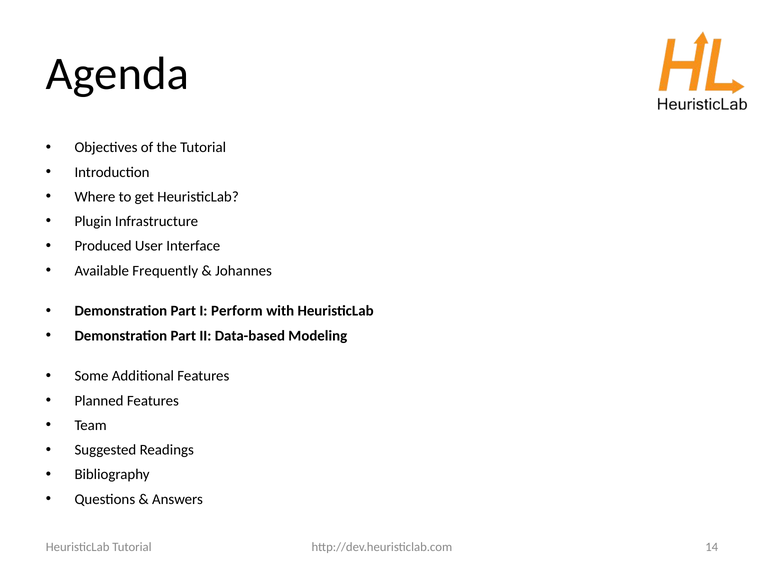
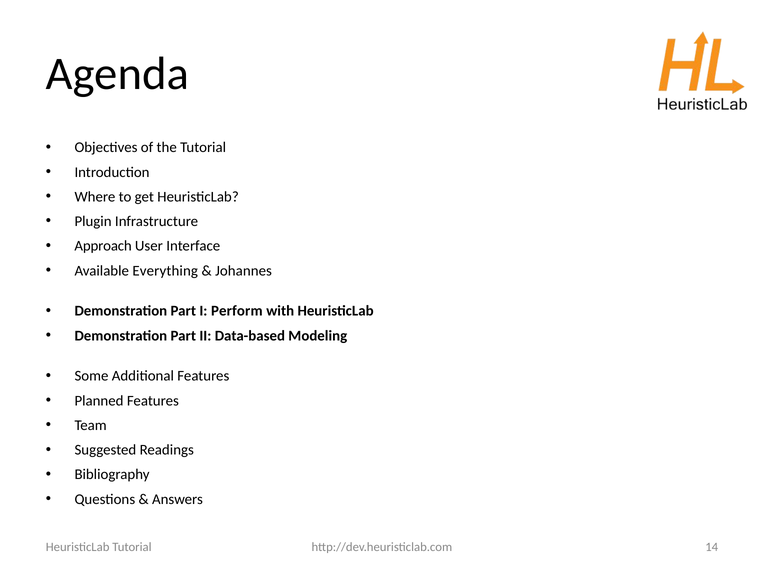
Produced: Produced -> Approach
Frequently: Frequently -> Everything
